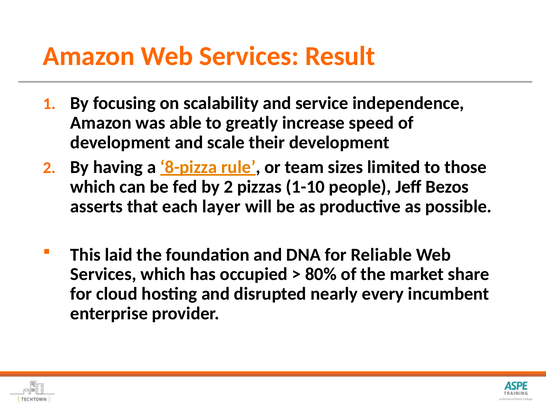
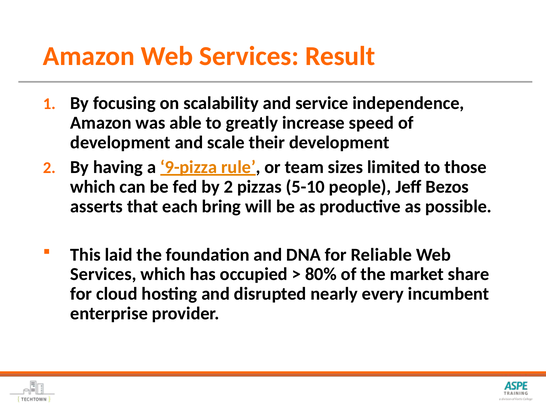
8-pizza: 8-pizza -> 9-pizza
1-10: 1-10 -> 5-10
layer: layer -> bring
